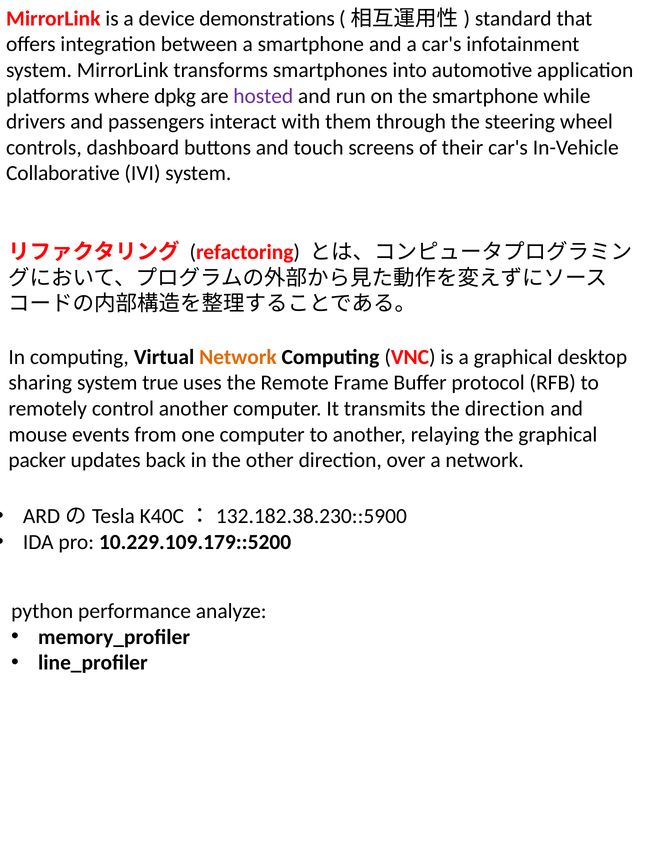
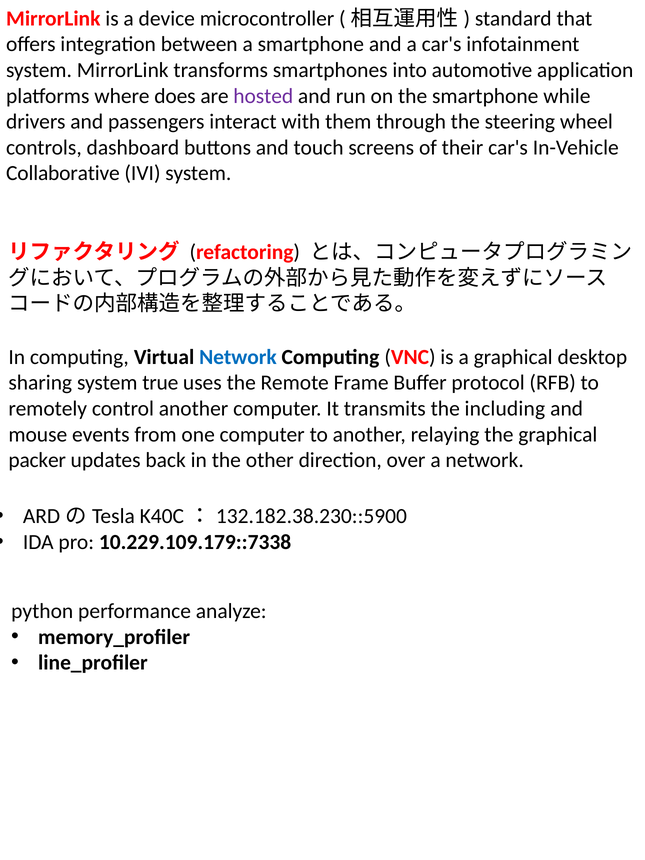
demonstrations: demonstrations -> microcontroller
dpkg: dpkg -> does
Network at (238, 357) colour: orange -> blue
the direction: direction -> including
10.229.109.179::5200: 10.229.109.179::5200 -> 10.229.109.179::7338
